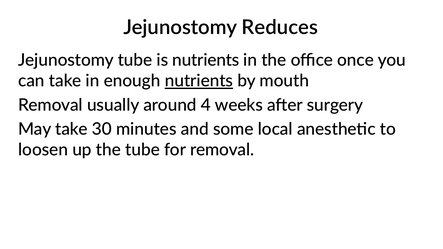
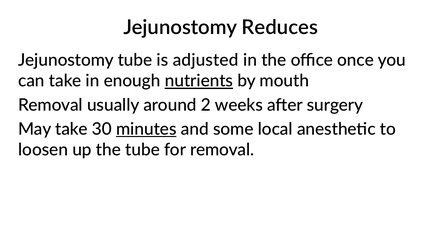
is nutrients: nutrients -> adjusted
4: 4 -> 2
minutes underline: none -> present
